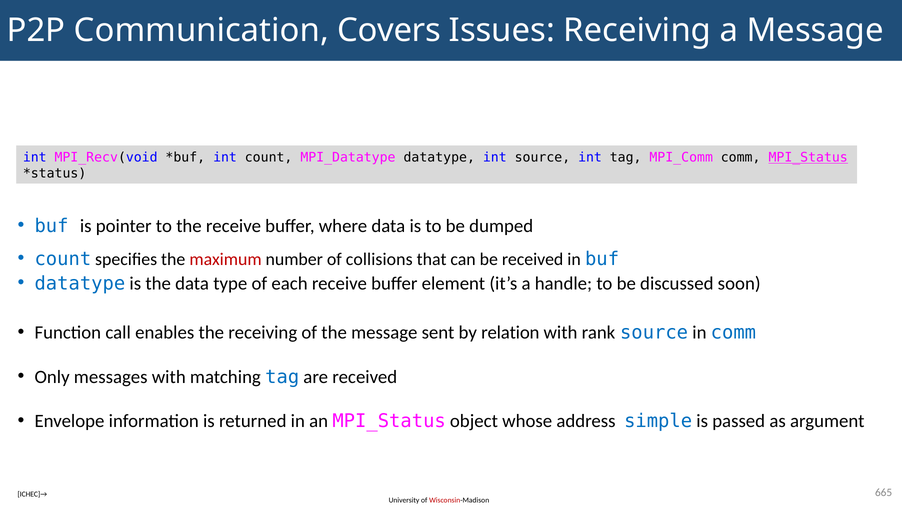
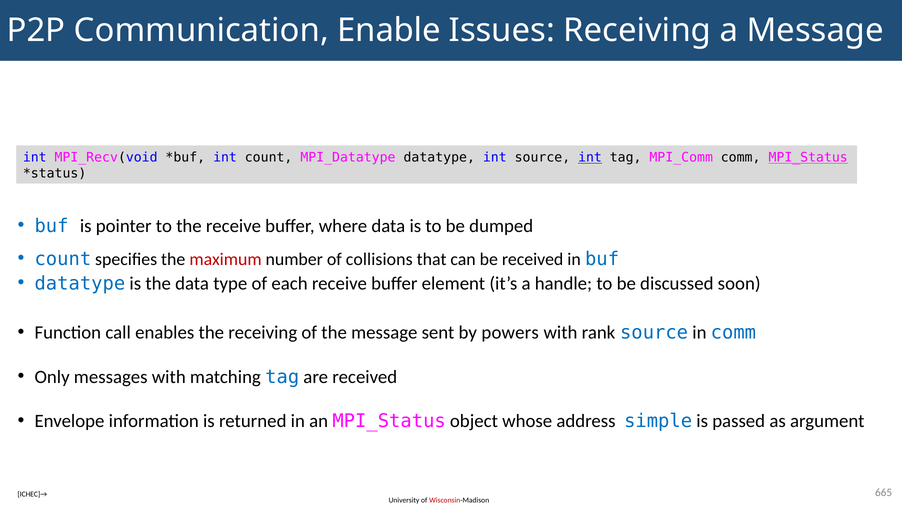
Covers: Covers -> Enable
int at (590, 158) underline: none -> present
relation: relation -> powers
